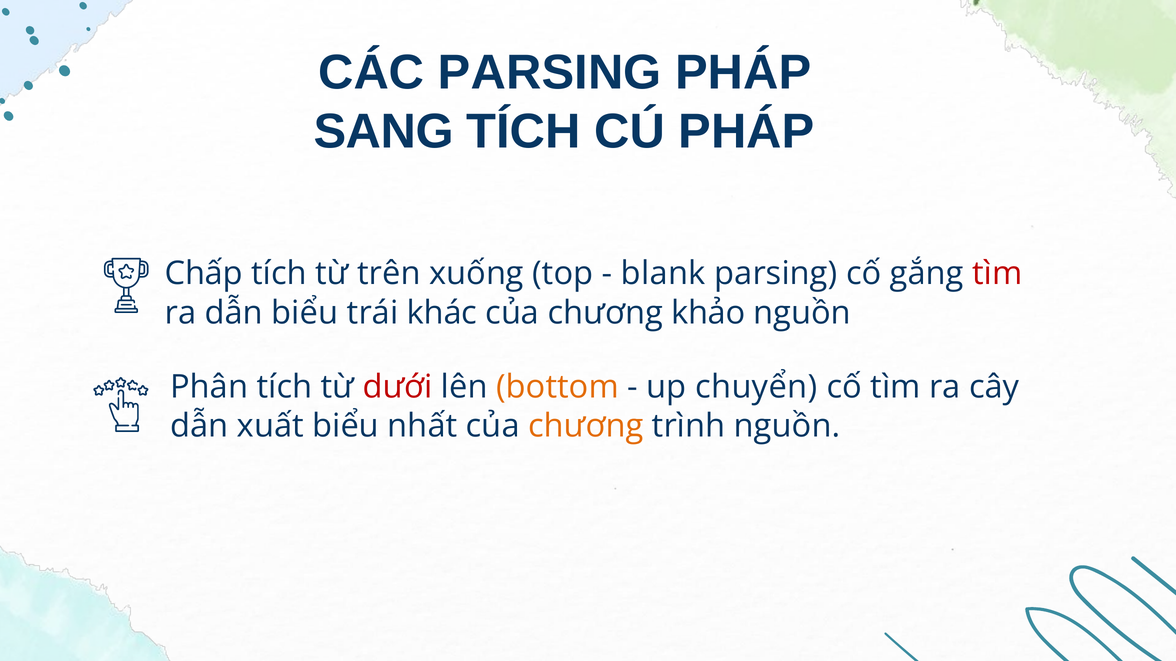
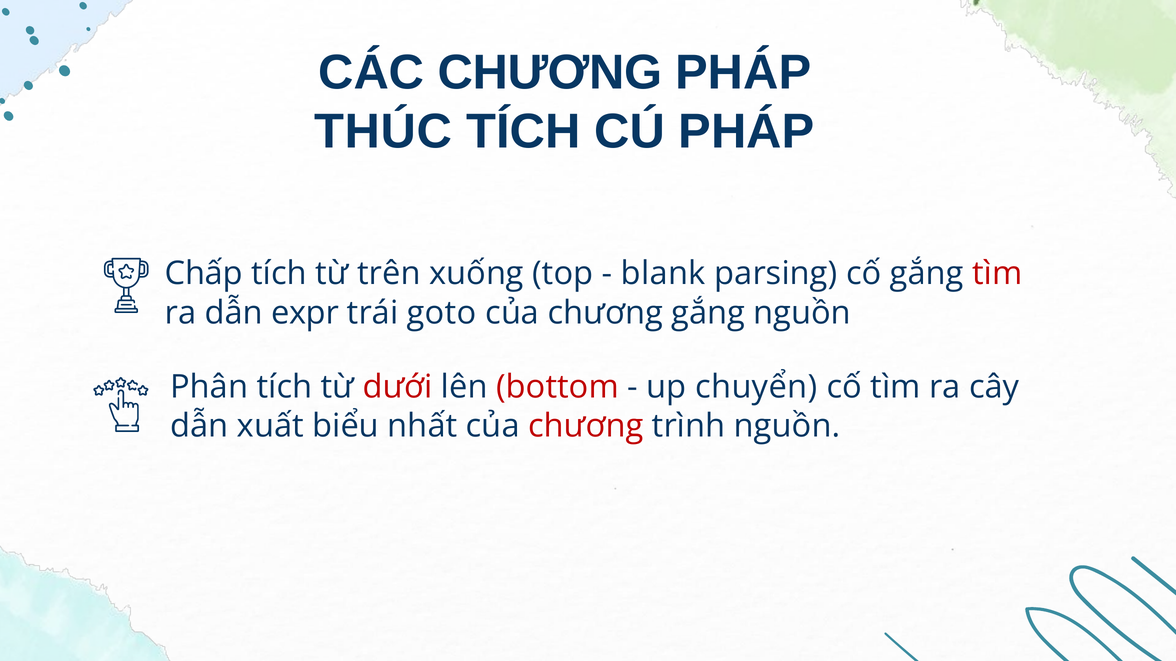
CÁC PARSING: PARSING -> CHƯƠNG
SANG: SANG -> THÚC
dẫn biểu: biểu -> expr
khác: khác -> goto
chương khảo: khảo -> gắng
bottom colour: orange -> red
chương at (586, 426) colour: orange -> red
